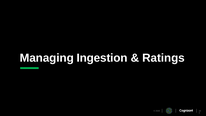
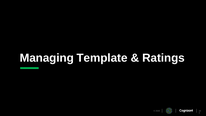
Ingestion: Ingestion -> Template
